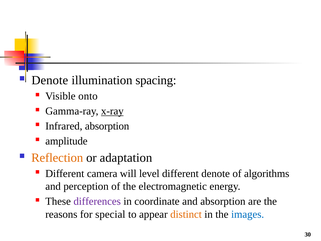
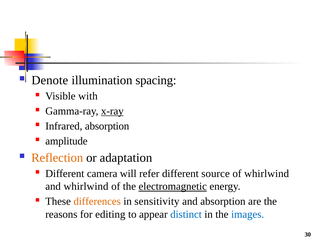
onto: onto -> with
level: level -> refer
different denote: denote -> source
of algorithms: algorithms -> whirlwind
and perception: perception -> whirlwind
electromagnetic underline: none -> present
differences colour: purple -> orange
coordinate: coordinate -> sensitivity
special: special -> editing
distinct colour: orange -> blue
